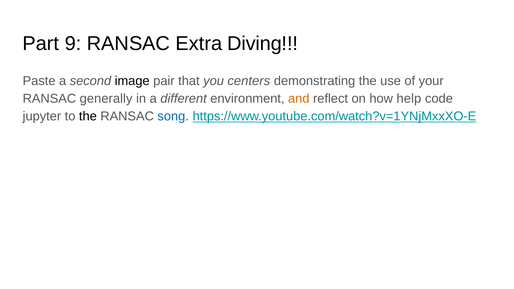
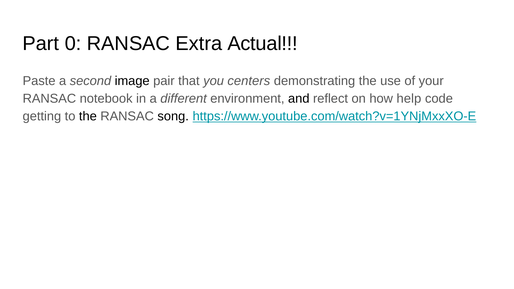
9: 9 -> 0
Diving: Diving -> Actual
generally: generally -> notebook
and colour: orange -> black
jupyter: jupyter -> getting
song colour: blue -> black
